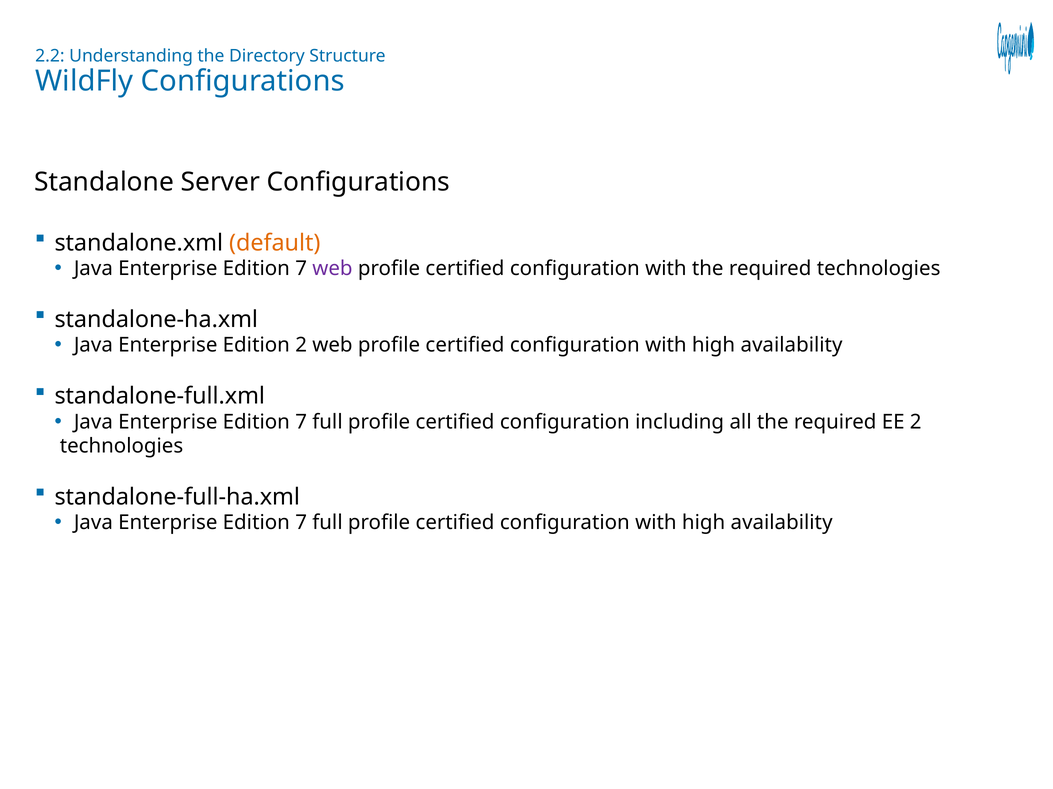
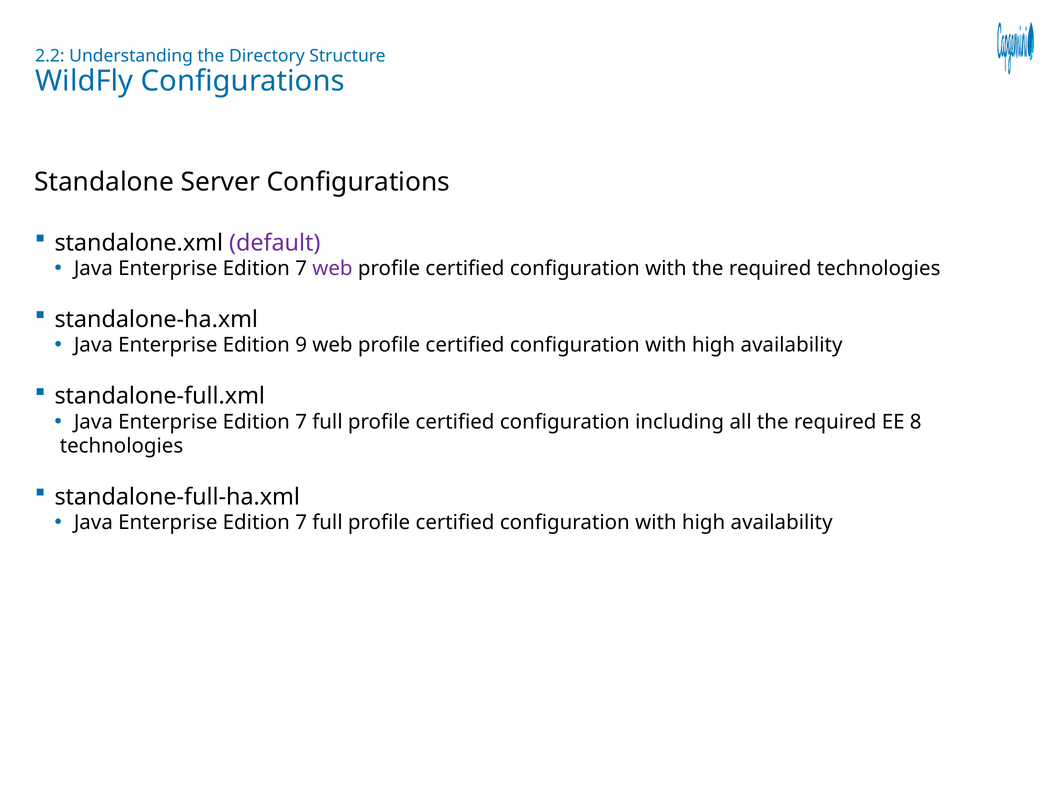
default colour: orange -> purple
Edition 2: 2 -> 9
EE 2: 2 -> 8
